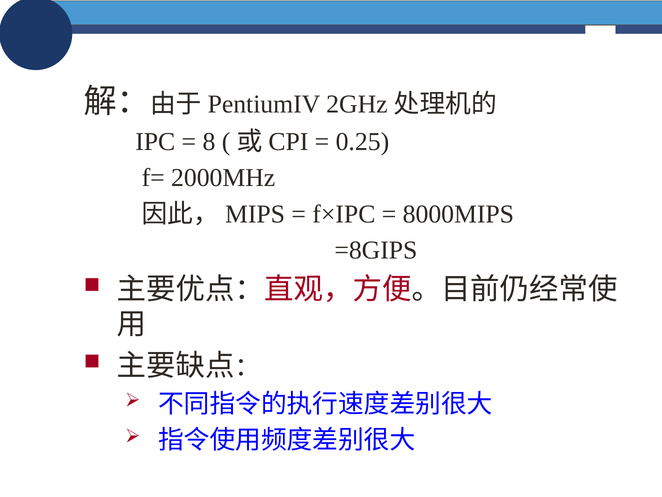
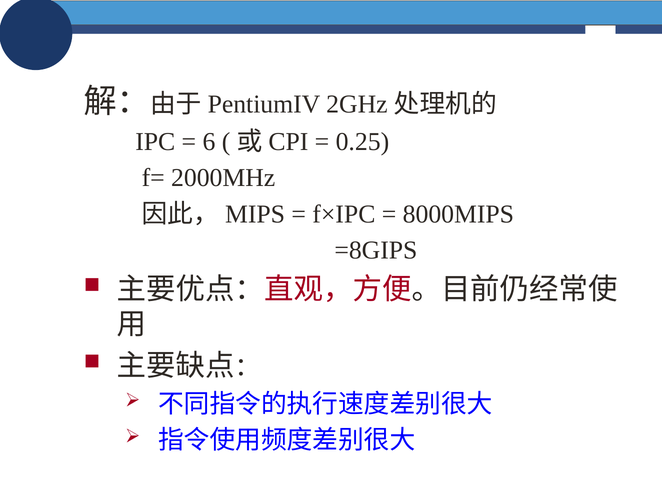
8: 8 -> 6
